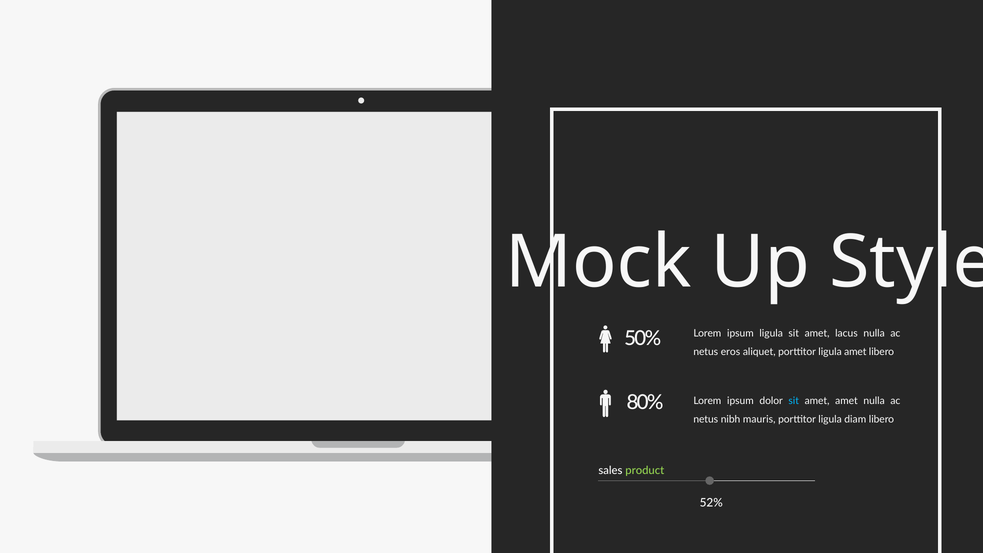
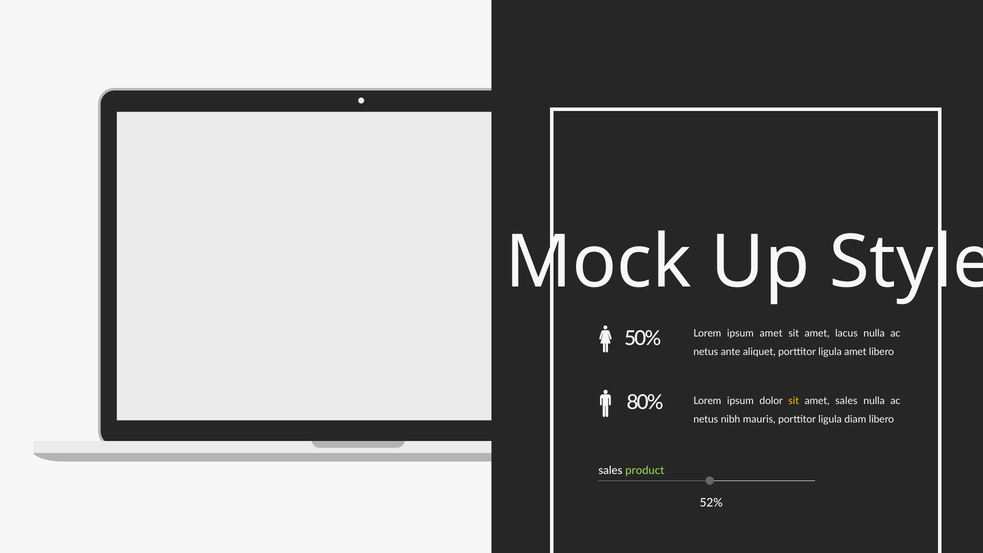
ipsum ligula: ligula -> amet
eros: eros -> ante
sit at (794, 401) colour: light blue -> yellow
amet amet: amet -> sales
